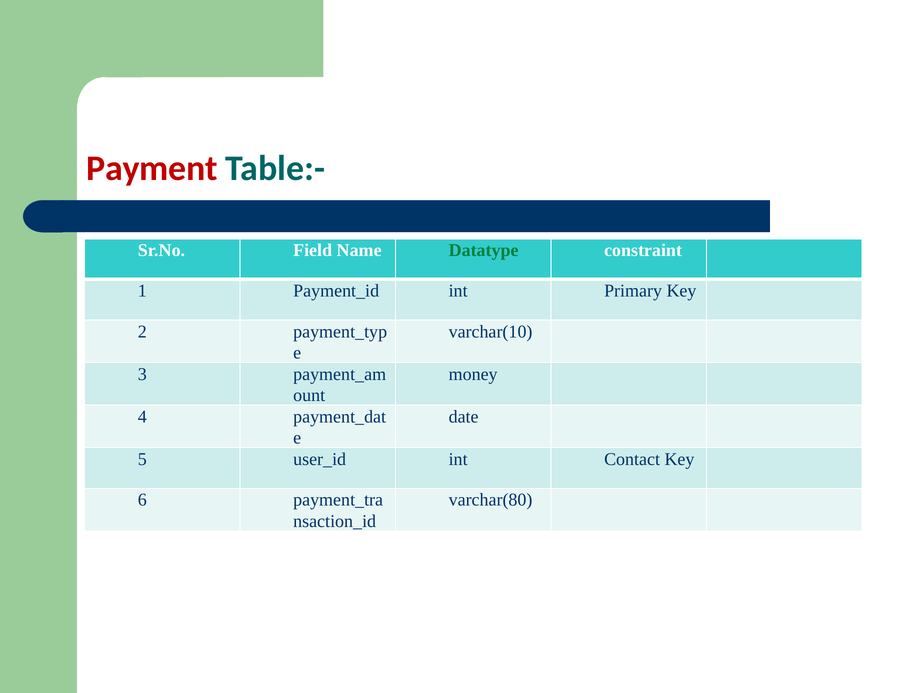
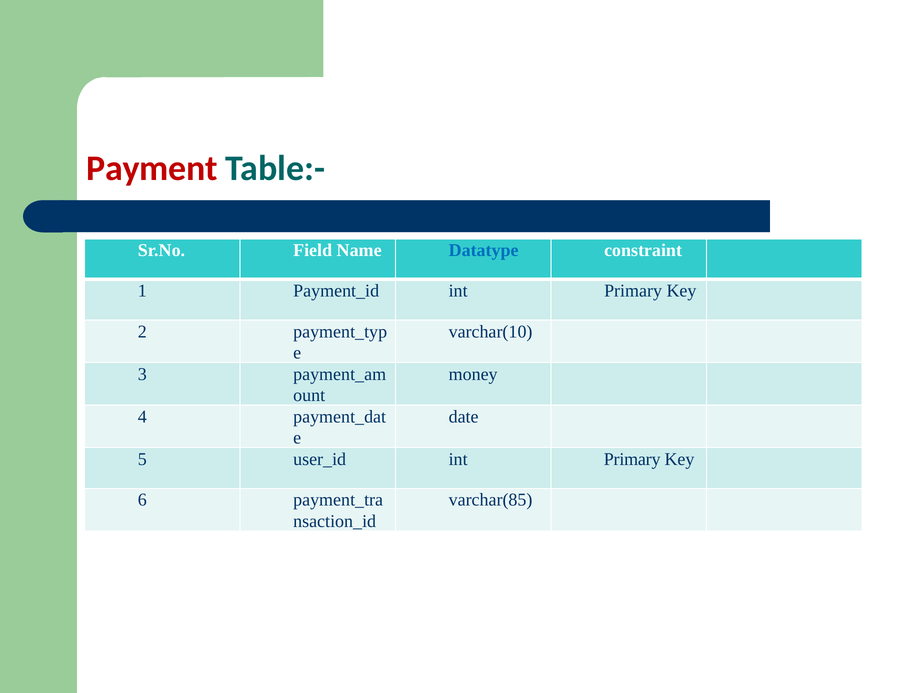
Datatype colour: green -> blue
Contact at (632, 459): Contact -> Primary
varchar(80: varchar(80 -> varchar(85
